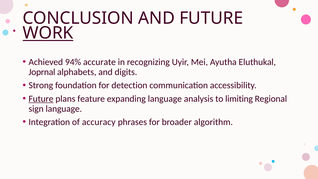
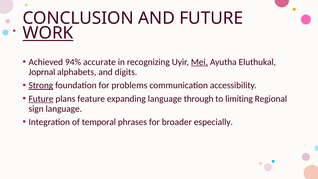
Mei underline: none -> present
Strong underline: none -> present
detection: detection -> problems
analysis: analysis -> through
accuracy: accuracy -> temporal
algorithm: algorithm -> especially
